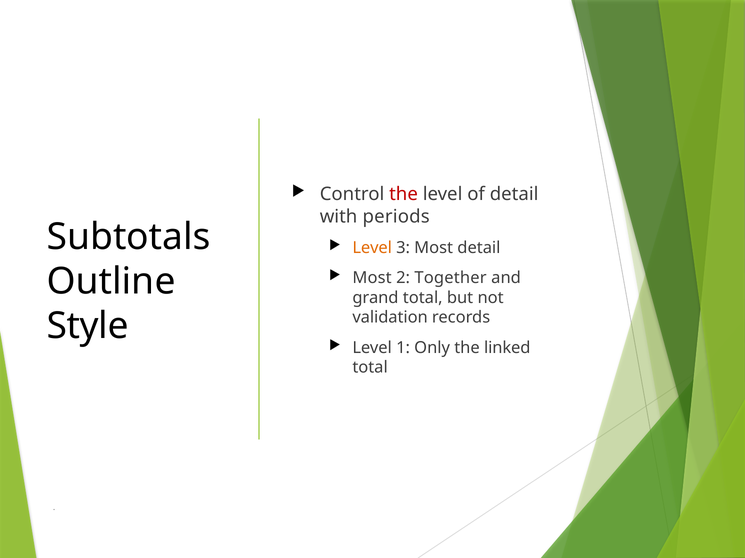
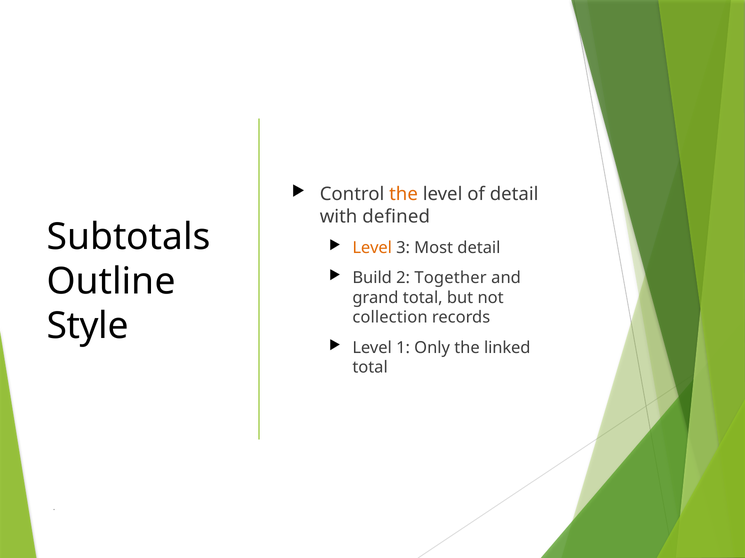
the at (404, 194) colour: red -> orange
periods: periods -> defined
Most at (372, 278): Most -> Build
validation: validation -> collection
